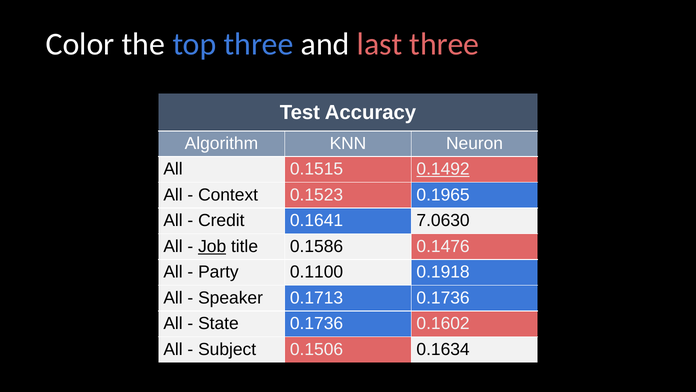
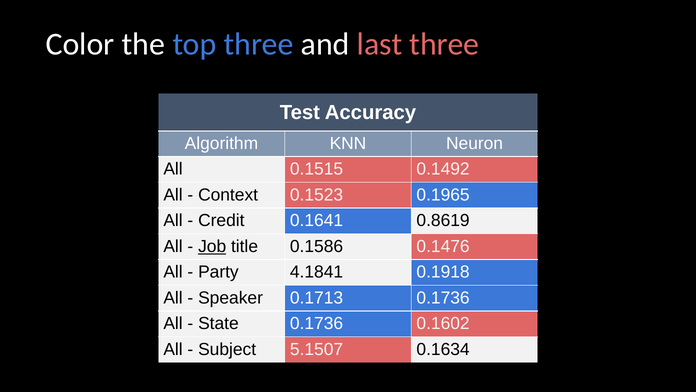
0.1492 underline: present -> none
7.0630: 7.0630 -> 0.8619
0.1100: 0.1100 -> 4.1841
0.1506: 0.1506 -> 5.1507
